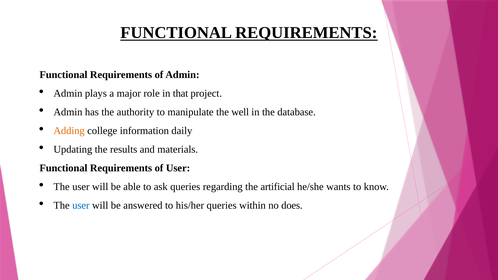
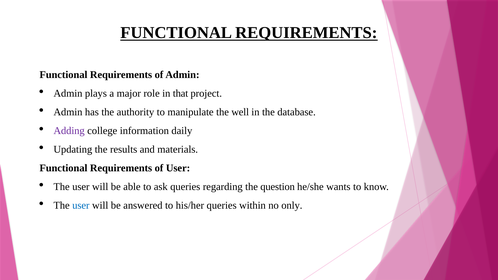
Adding colour: orange -> purple
artificial: artificial -> question
does: does -> only
